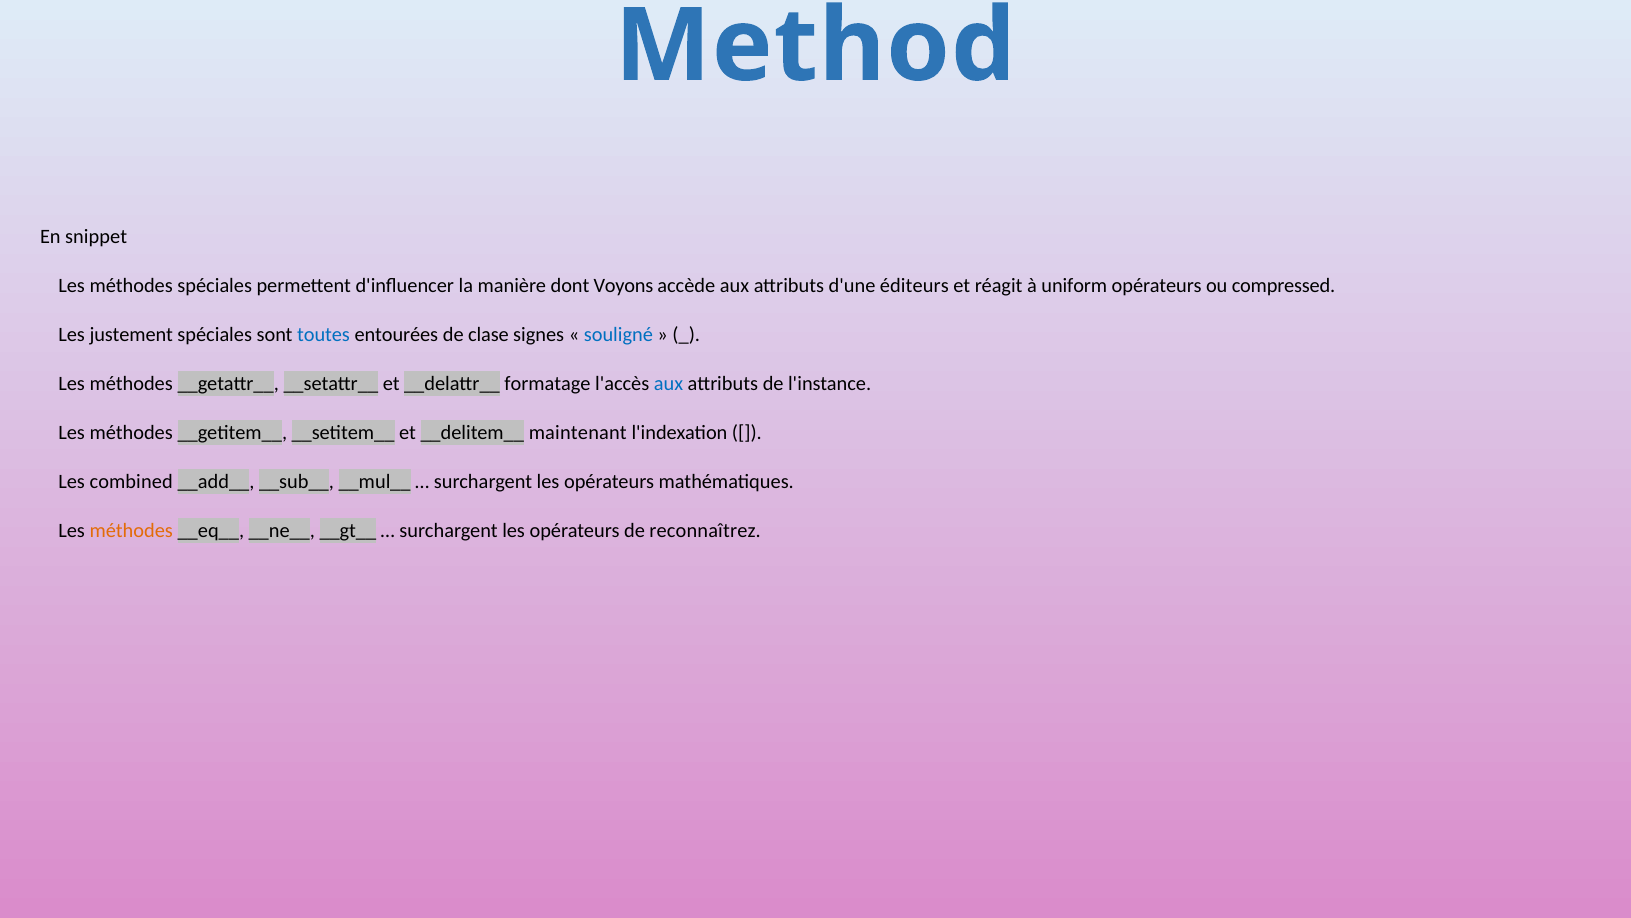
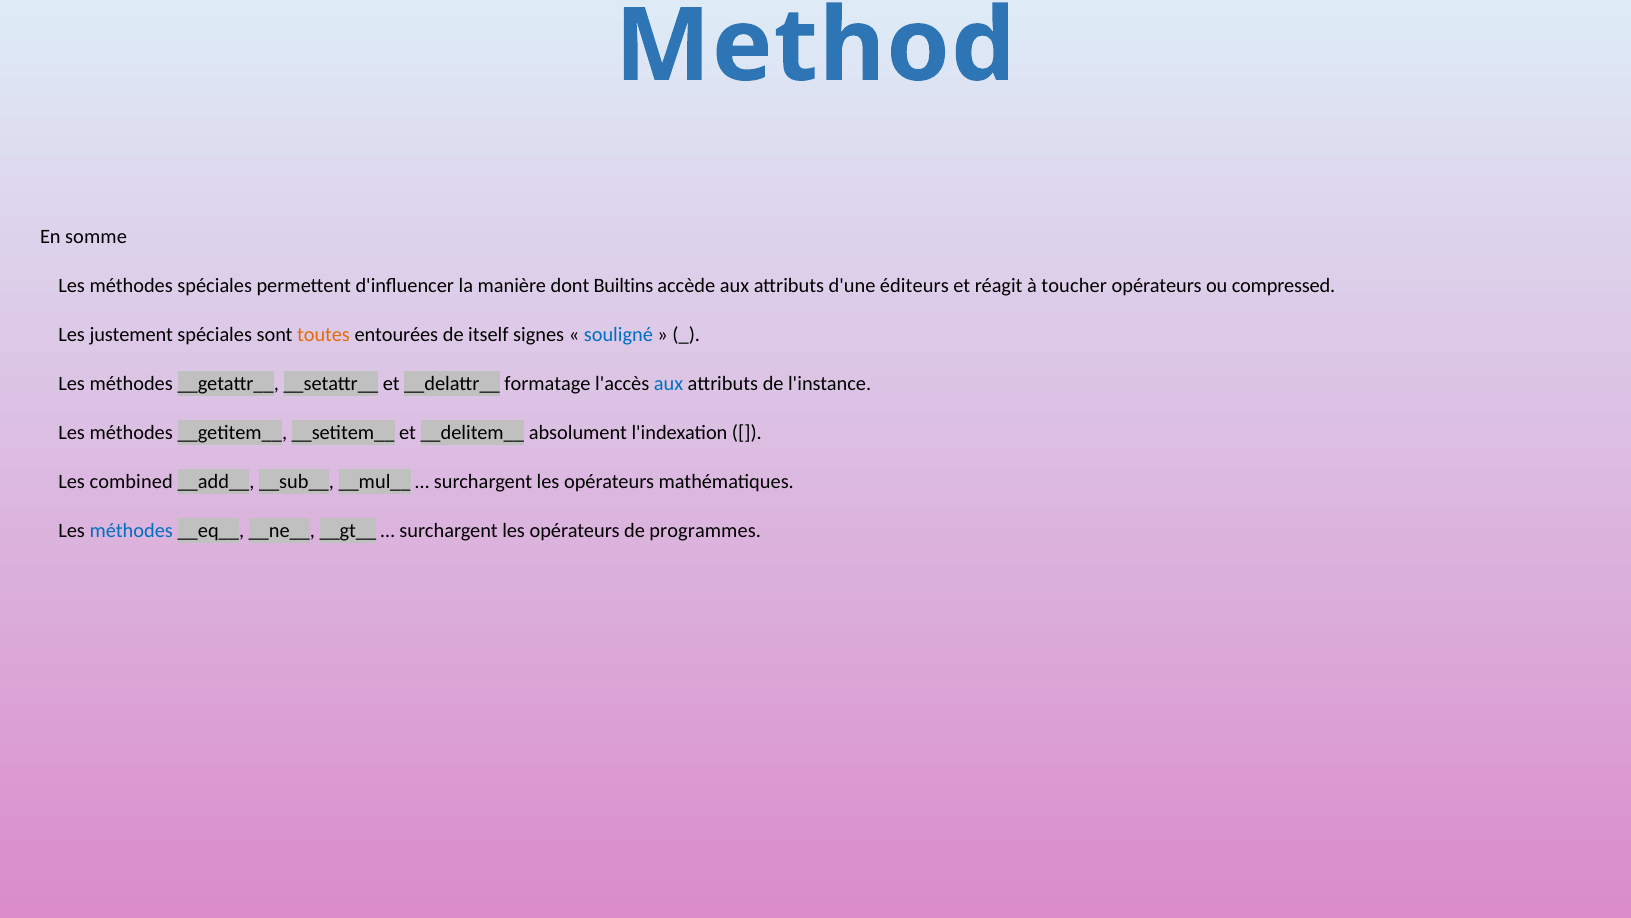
snippet: snippet -> somme
Voyons: Voyons -> Builtins
uniform: uniform -> toucher
toutes colour: blue -> orange
clase: clase -> itself
maintenant: maintenant -> absolument
méthodes at (131, 530) colour: orange -> blue
reconnaîtrez: reconnaîtrez -> programmes
